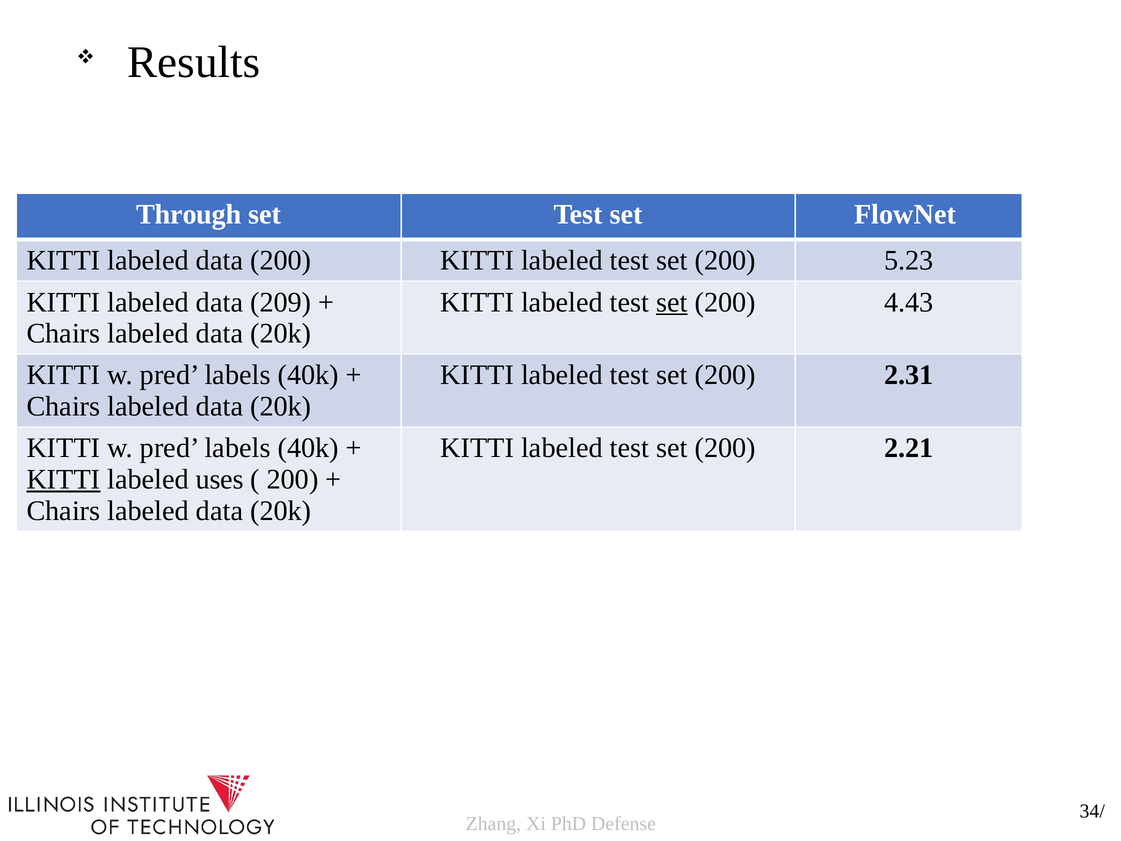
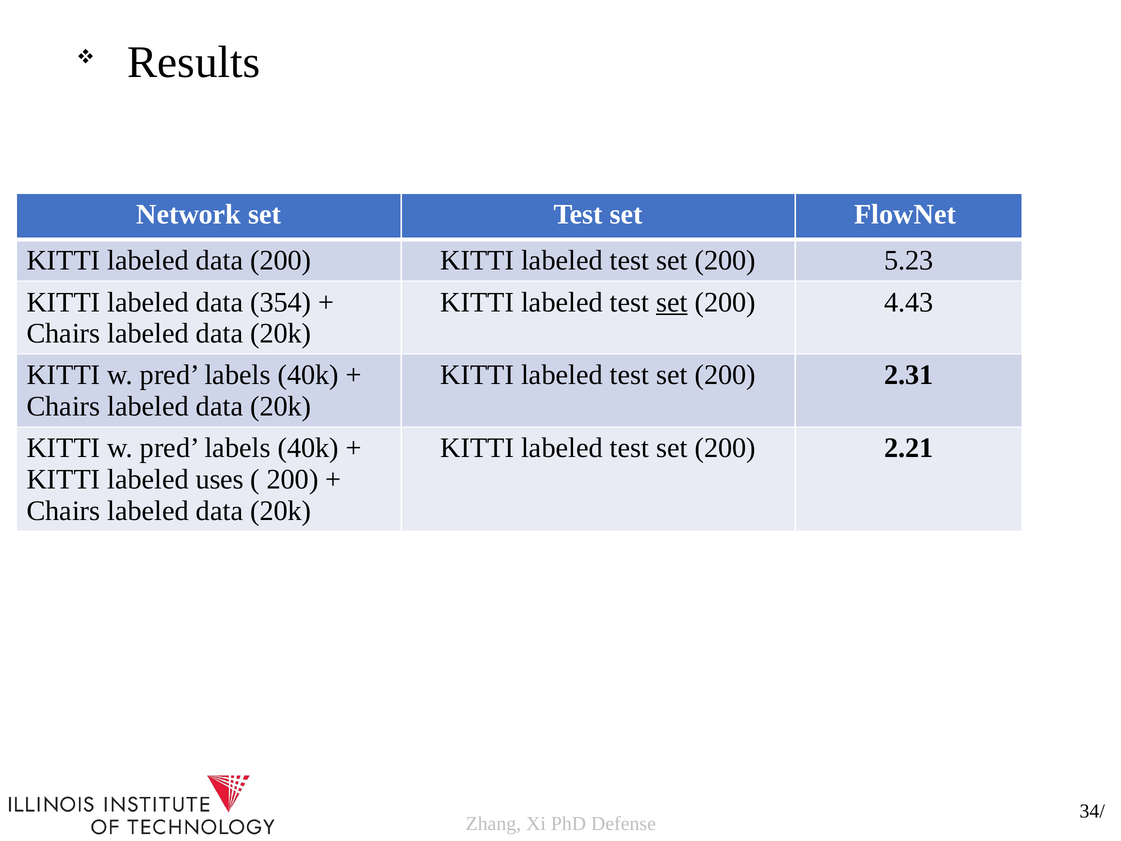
Through: Through -> Network
209: 209 -> 354
KITTI at (63, 479) underline: present -> none
